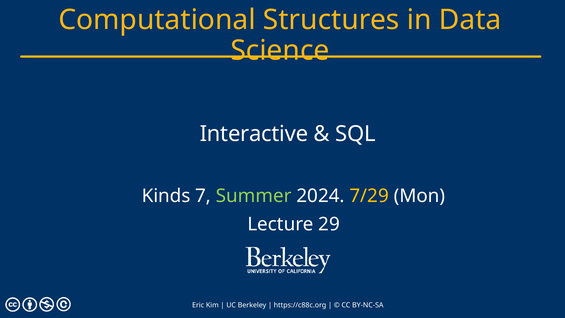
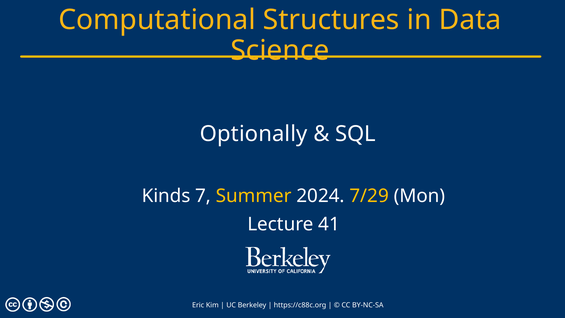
Interactive: Interactive -> Optionally
Summer colour: light green -> yellow
29: 29 -> 41
